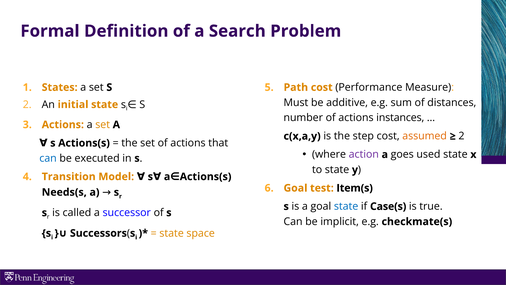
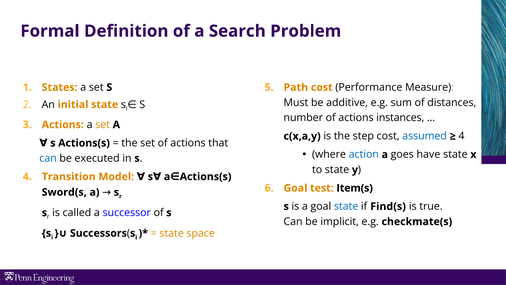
assumed colour: orange -> blue
2 at (461, 136): 2 -> 4
action colour: purple -> blue
used: used -> have
Needs(s: Needs(s -> Sword(s
Case(s: Case(s -> Find(s
